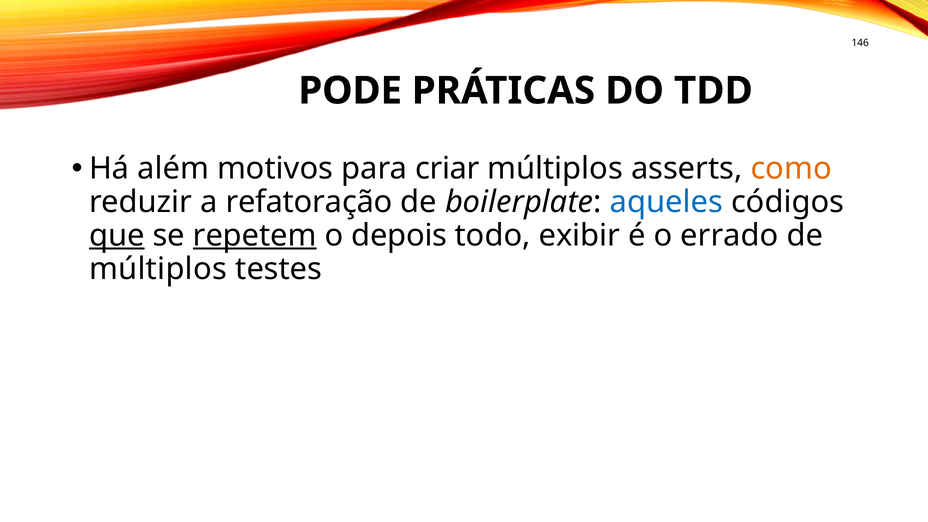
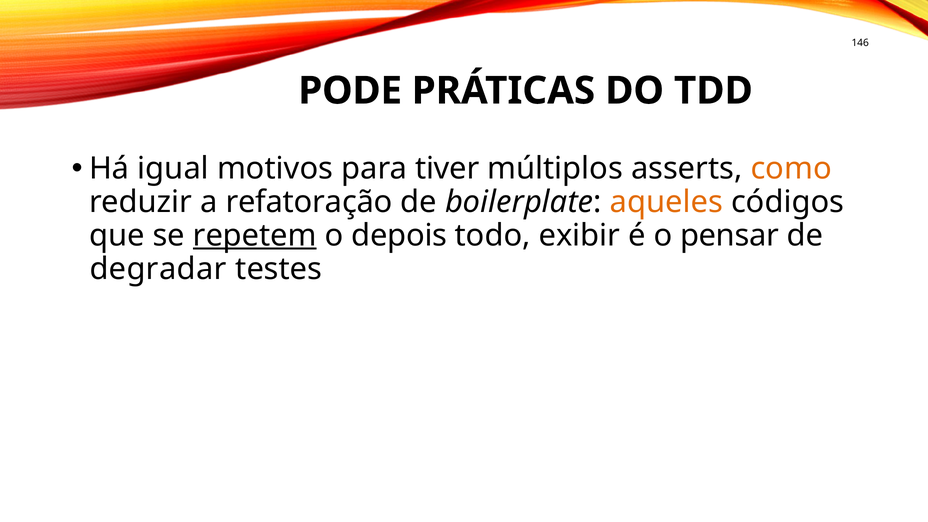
além: além -> igual
criar: criar -> tiver
aqueles colour: blue -> orange
que underline: present -> none
errado: errado -> pensar
múltiplos at (158, 269): múltiplos -> degradar
